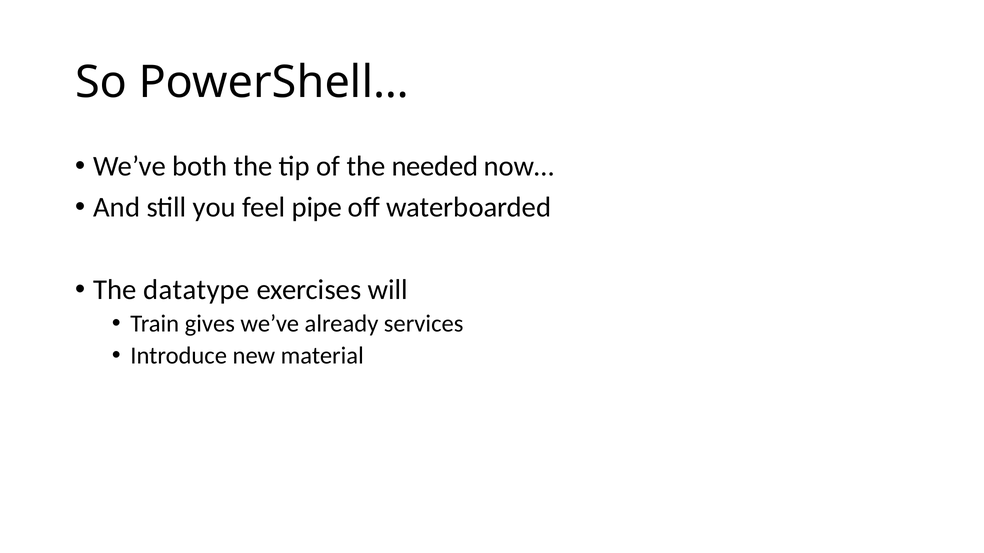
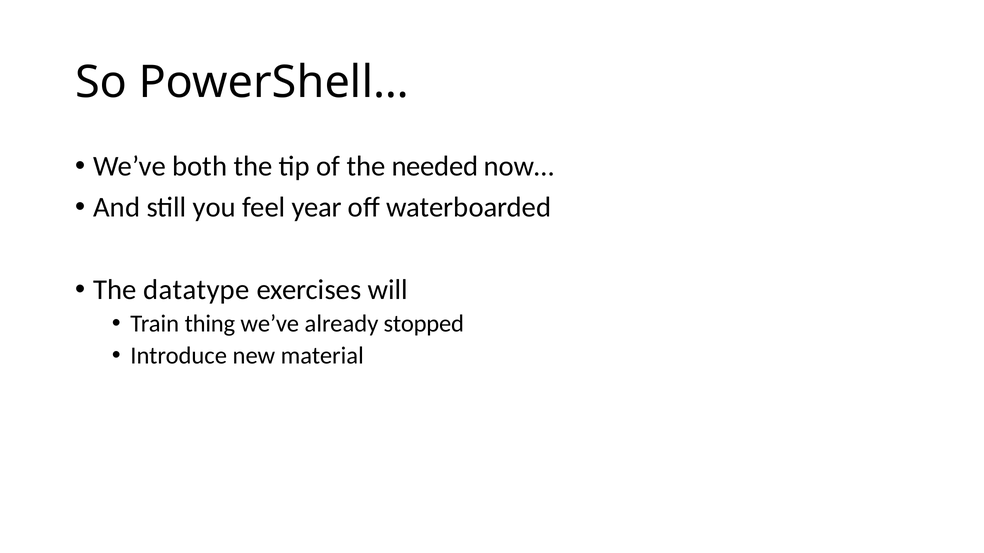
pipe: pipe -> year
gives: gives -> thing
services: services -> stopped
